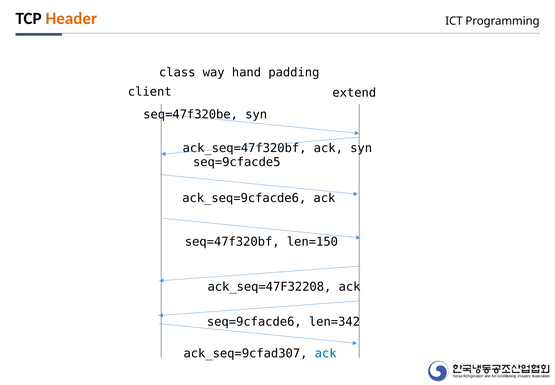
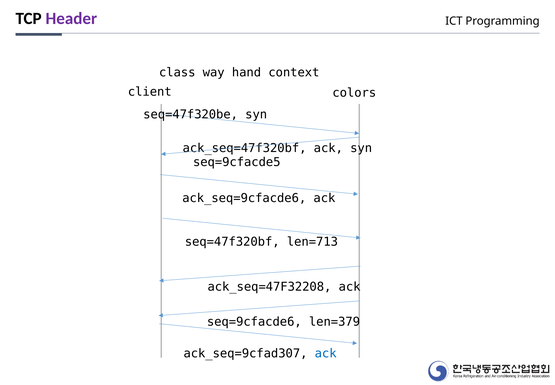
Header colour: orange -> purple
padding: padding -> context
extend: extend -> colors
len=150: len=150 -> len=713
len=342: len=342 -> len=379
